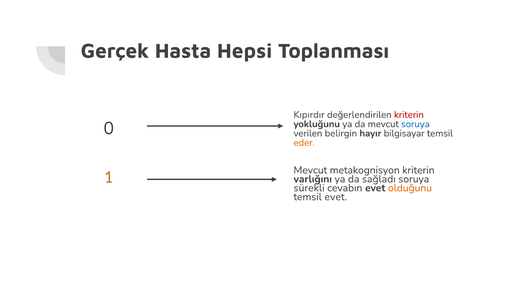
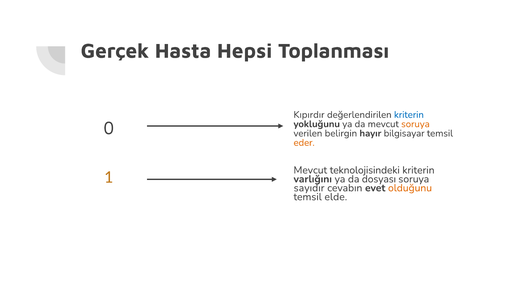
kriterin at (409, 115) colour: red -> blue
soruya at (415, 124) colour: blue -> orange
metakognisyon: metakognisyon -> teknolojisindeki
sağladı: sağladı -> dosyası
sürekli: sürekli -> sayıdır
temsil evet: evet -> elde
